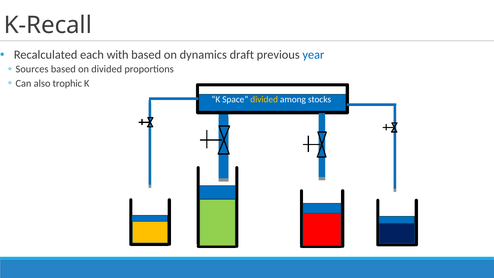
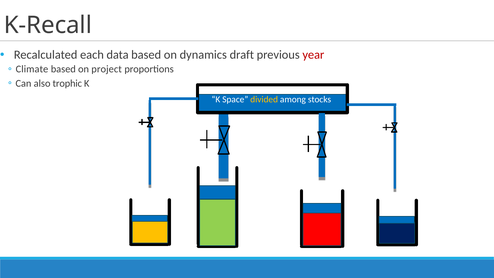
with: with -> data
year colour: blue -> red
Sources: Sources -> Climate
on divided: divided -> project
